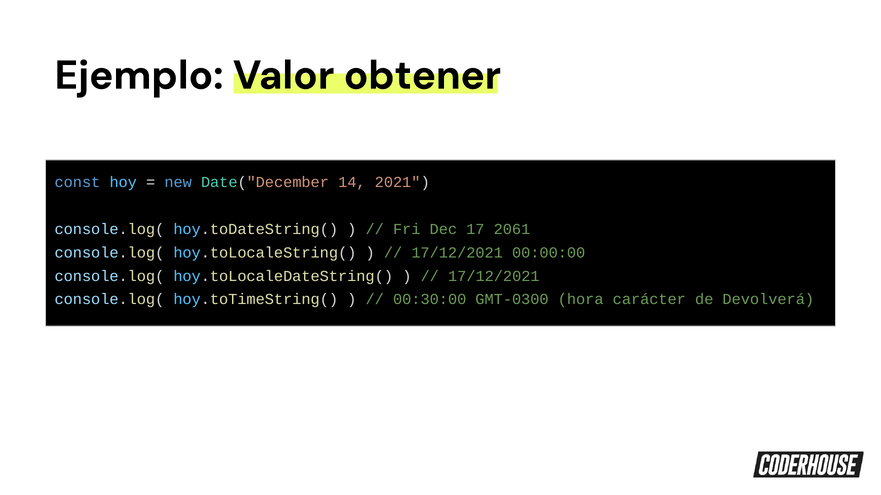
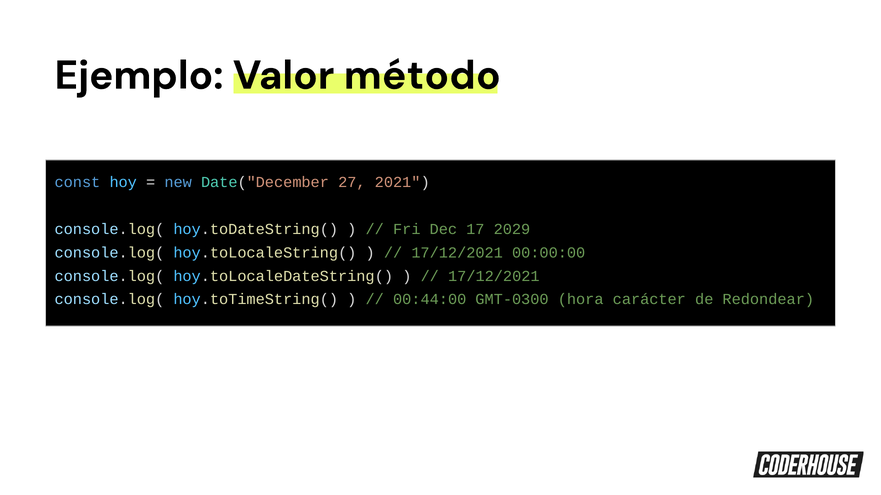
obtener: obtener -> método
14: 14 -> 27
2061: 2061 -> 2029
00:30:00: 00:30:00 -> 00:44:00
Devolverá: Devolverá -> Redondear
